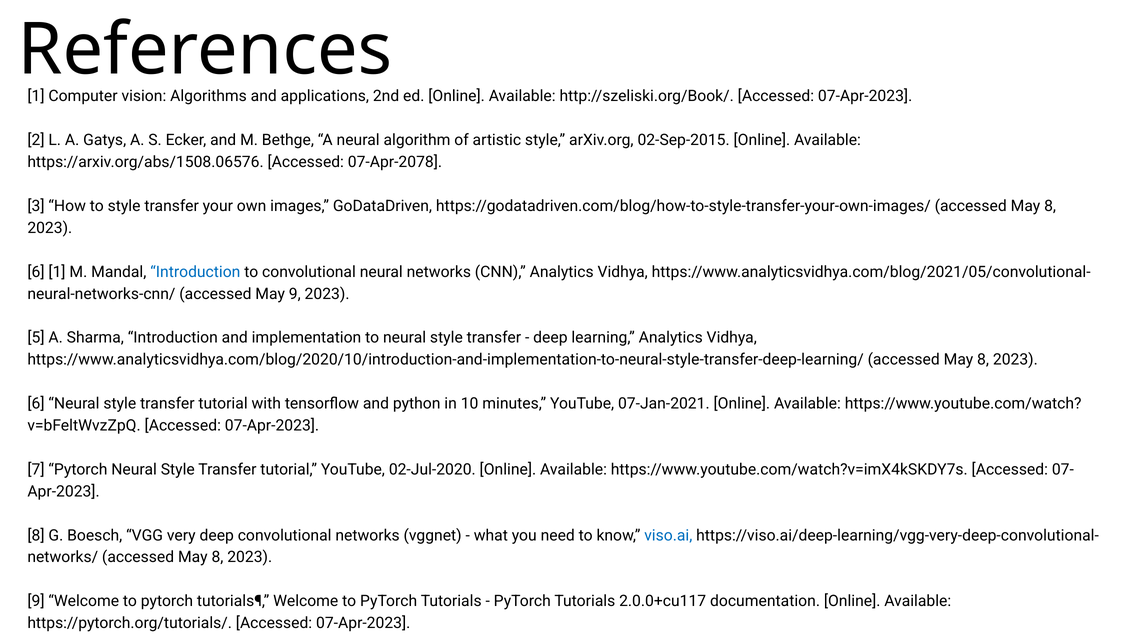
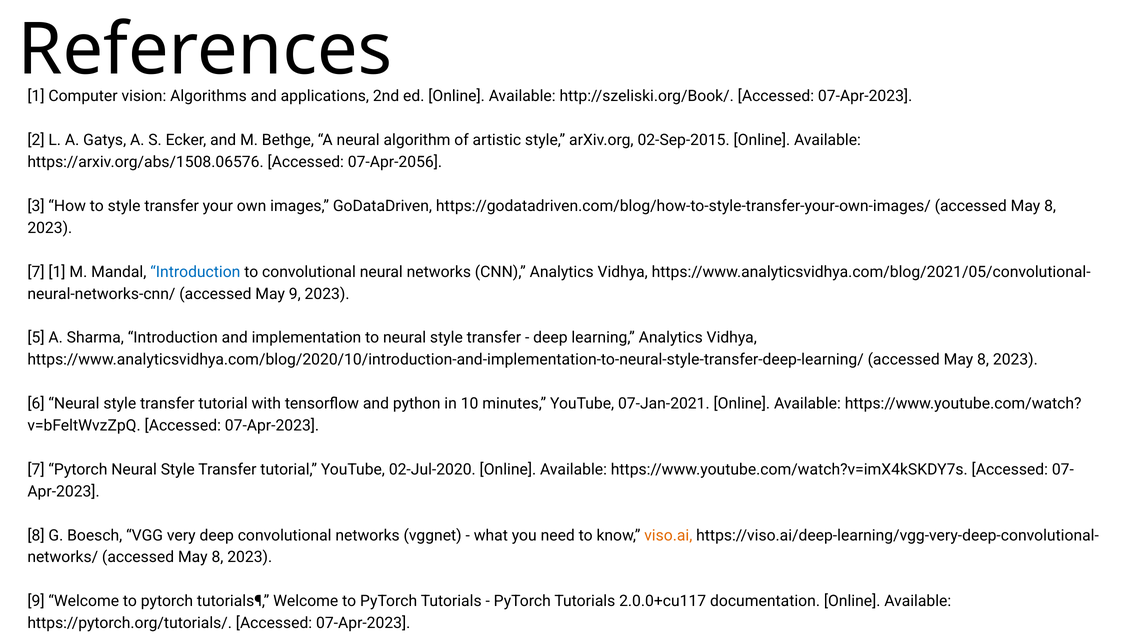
07-Apr-2078: 07-Apr-2078 -> 07-Apr-2056
6 at (36, 272): 6 -> 7
viso.ai colour: blue -> orange
